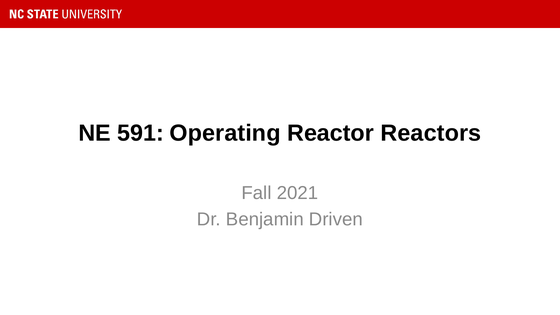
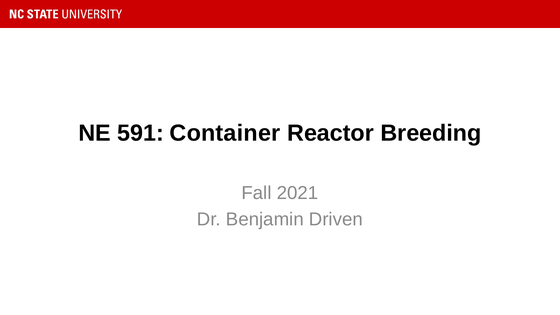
Operating: Operating -> Container
Reactors: Reactors -> Breeding
